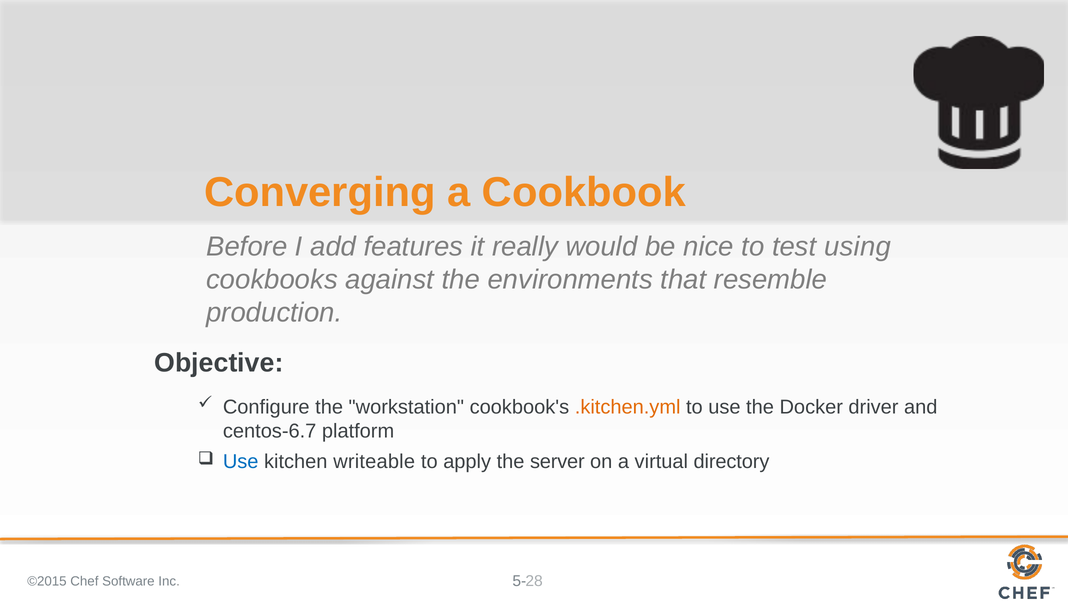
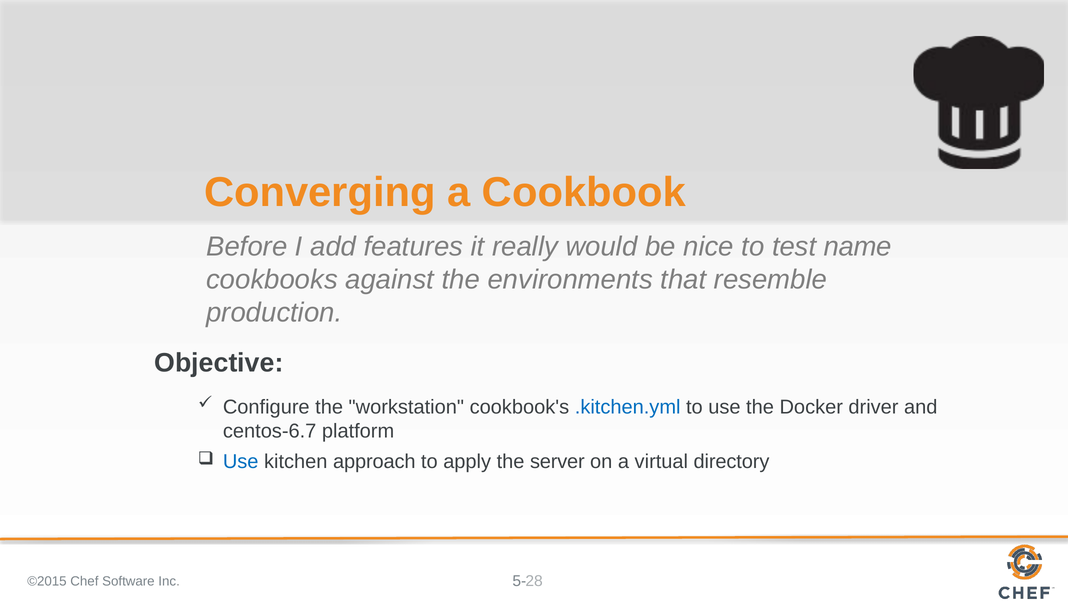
using: using -> name
.kitchen.yml colour: orange -> blue
writeable: writeable -> approach
